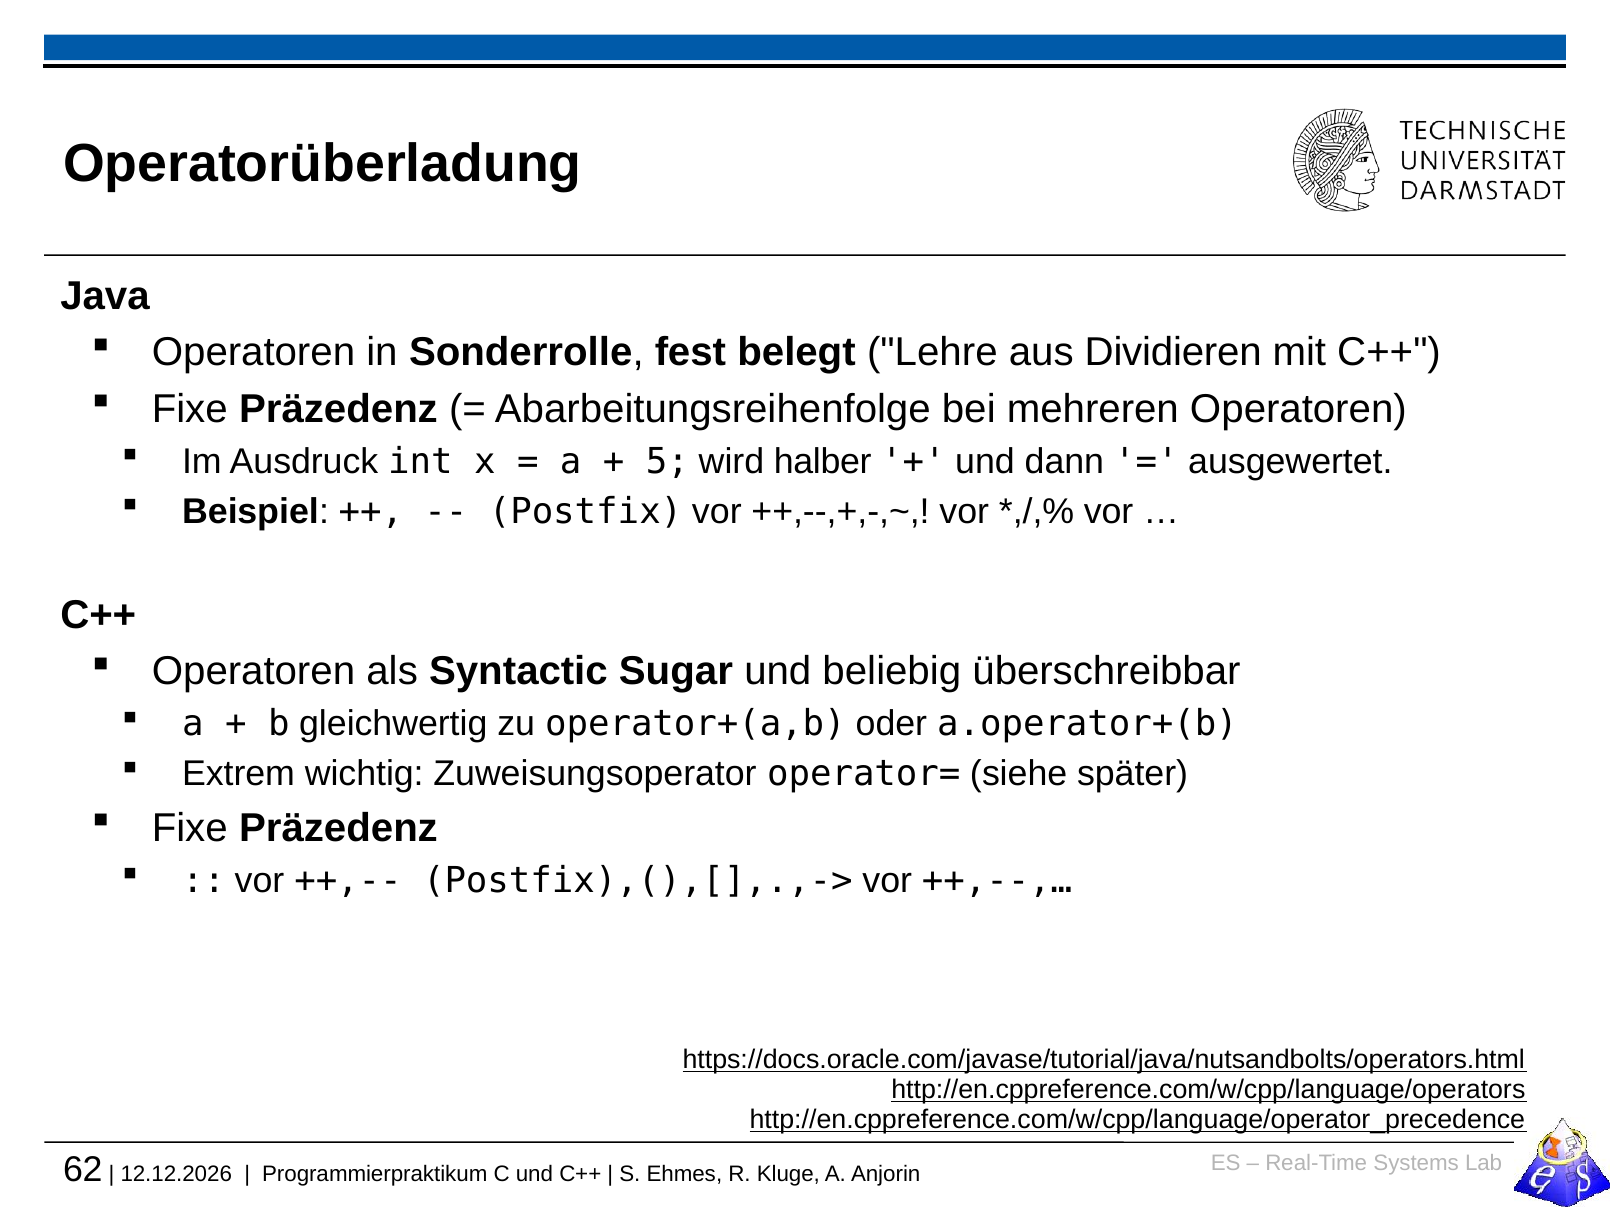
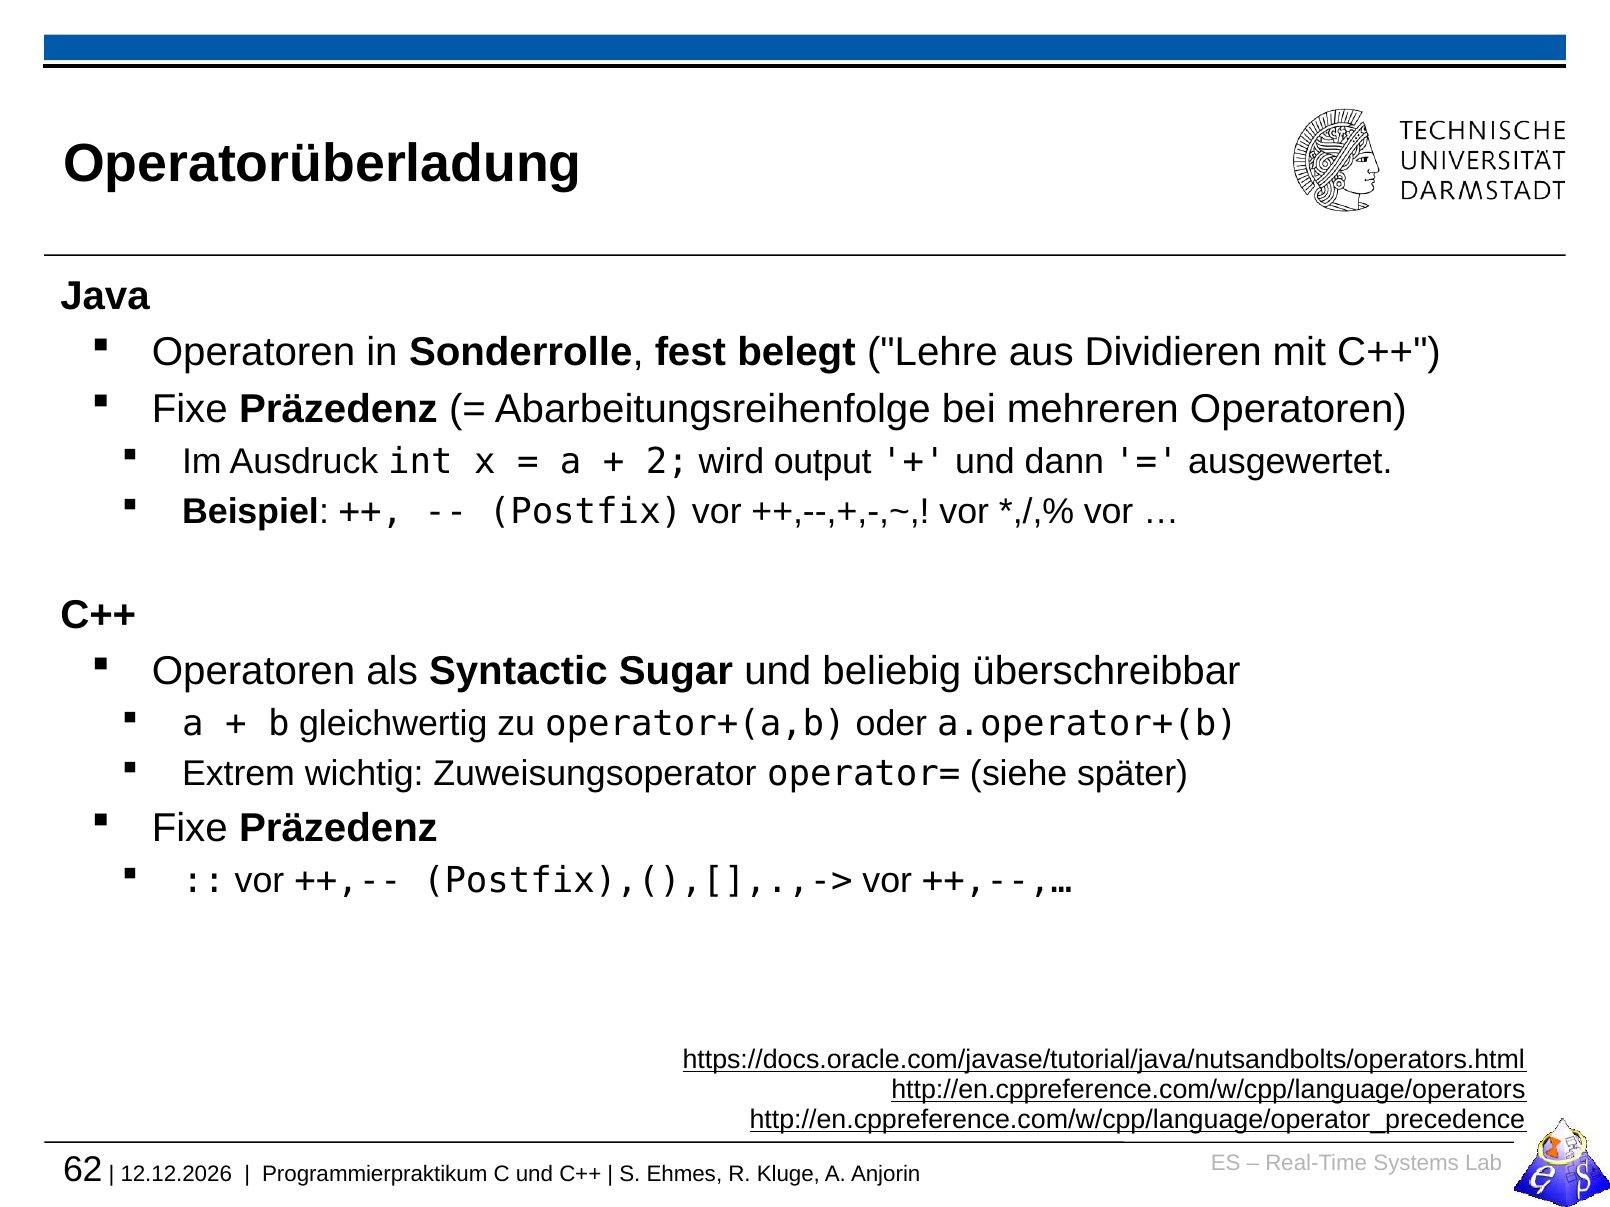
5: 5 -> 2
halber: halber -> output
